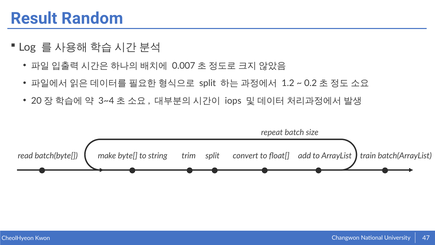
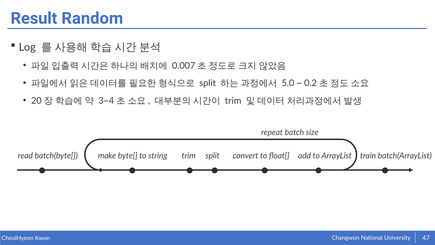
1.2: 1.2 -> 5.0
iops at (233, 101): iops -> trim
